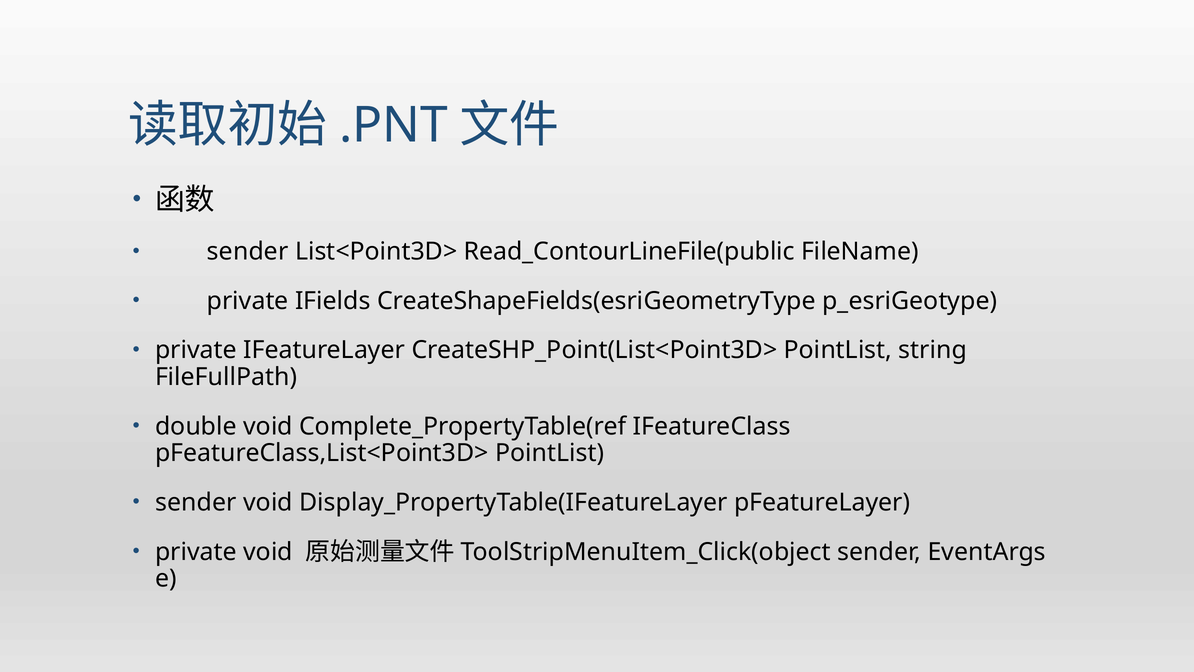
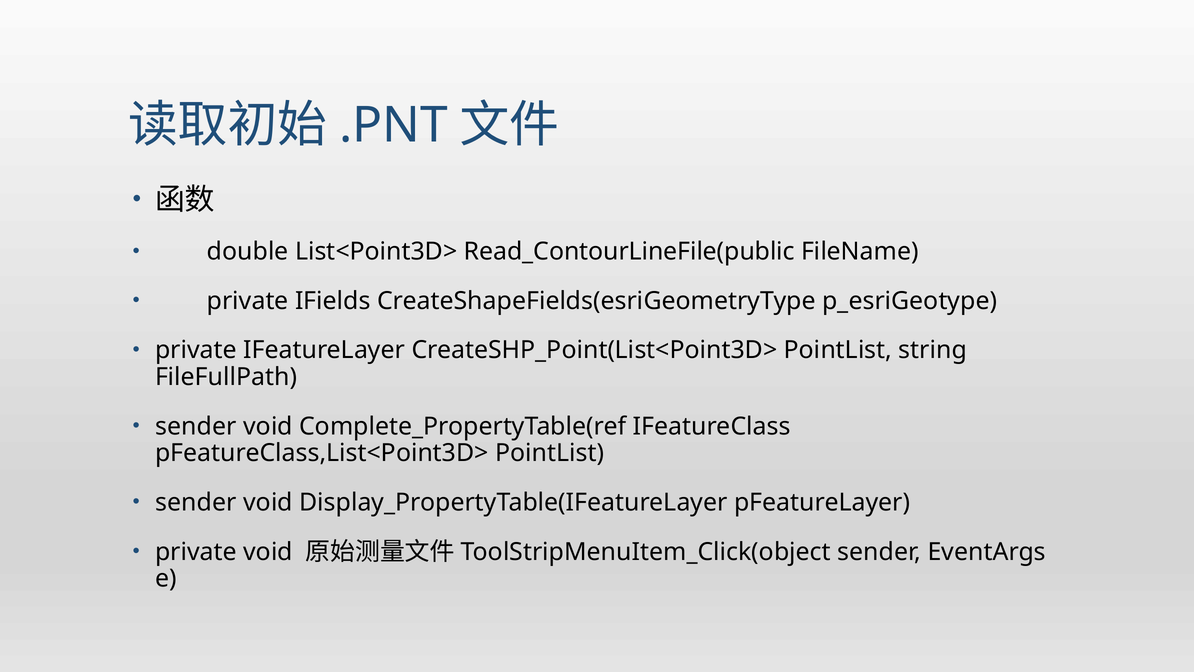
sender at (248, 252): sender -> double
double at (196, 426): double -> sender
